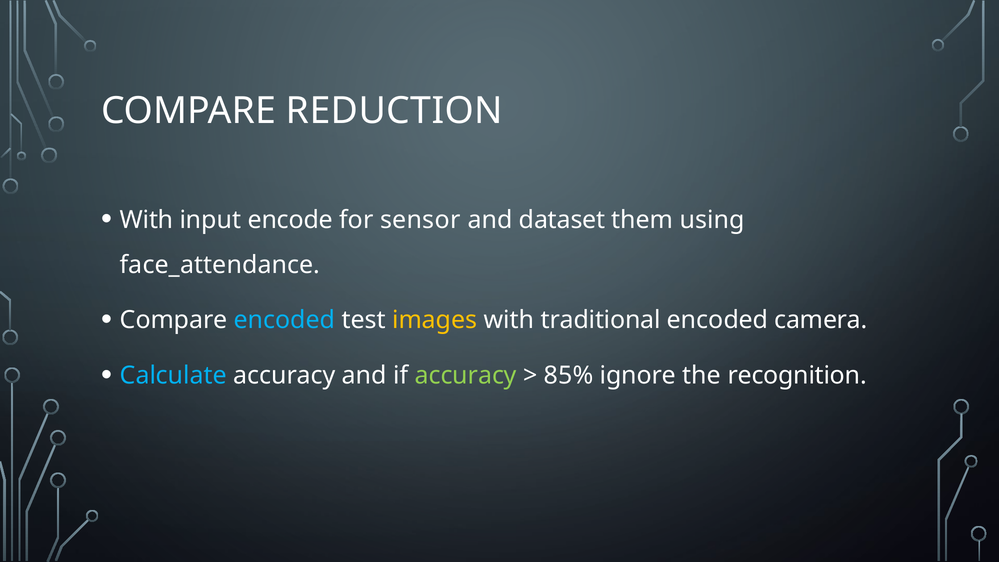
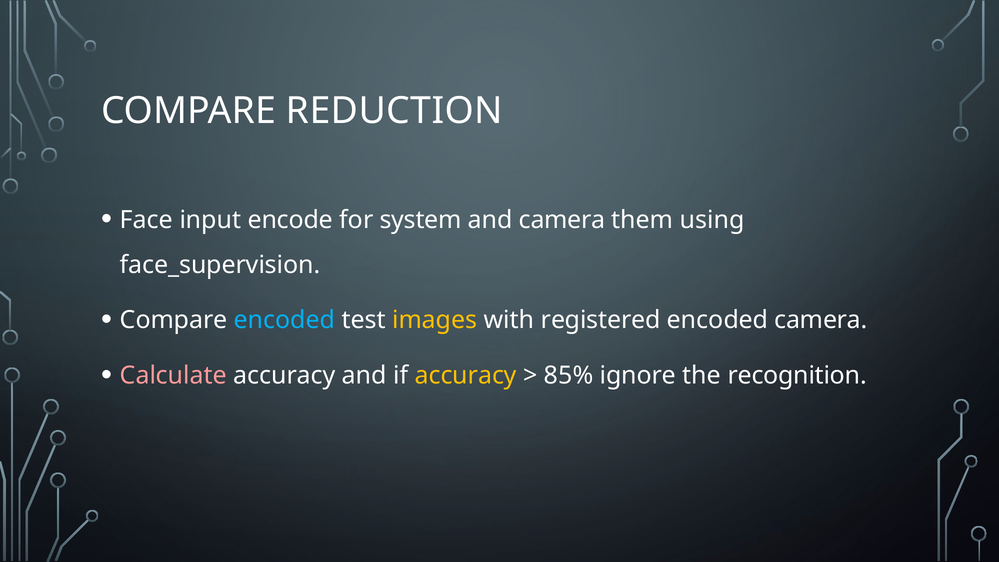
With at (147, 220): With -> Face
sensor: sensor -> system
and dataset: dataset -> camera
face_attendance: face_attendance -> face_supervision
traditional: traditional -> registered
Calculate colour: light blue -> pink
accuracy at (466, 375) colour: light green -> yellow
